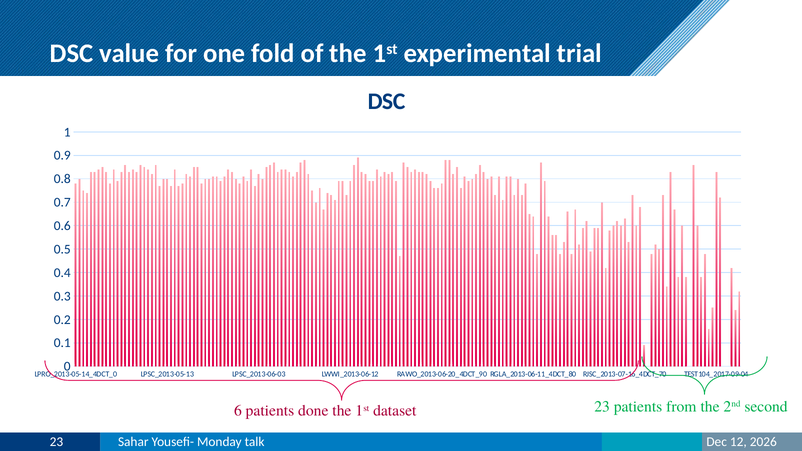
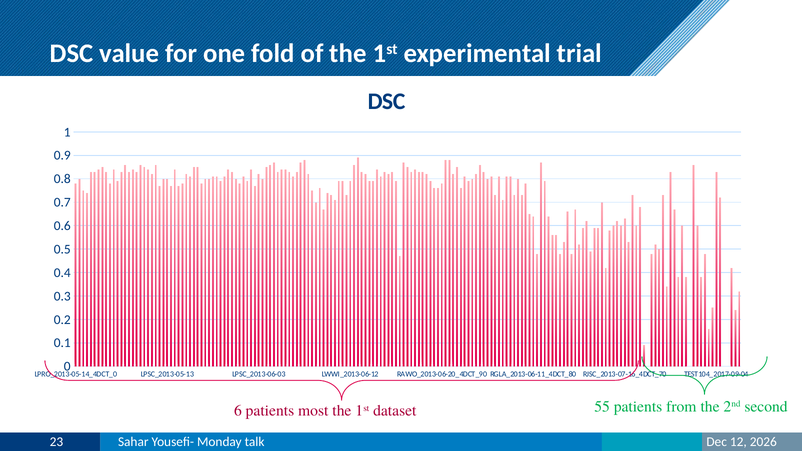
done: done -> most
dataset 23: 23 -> 55
